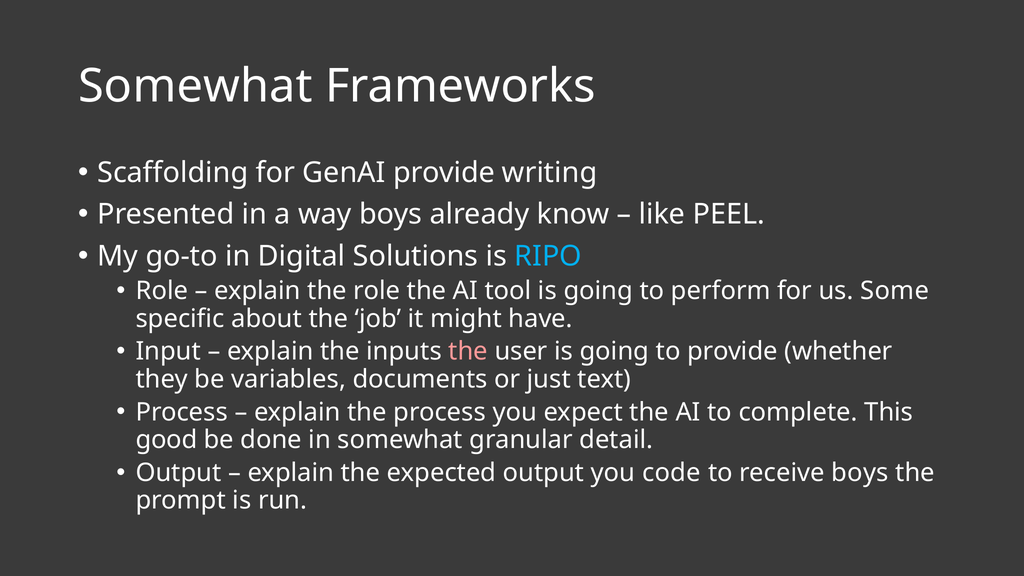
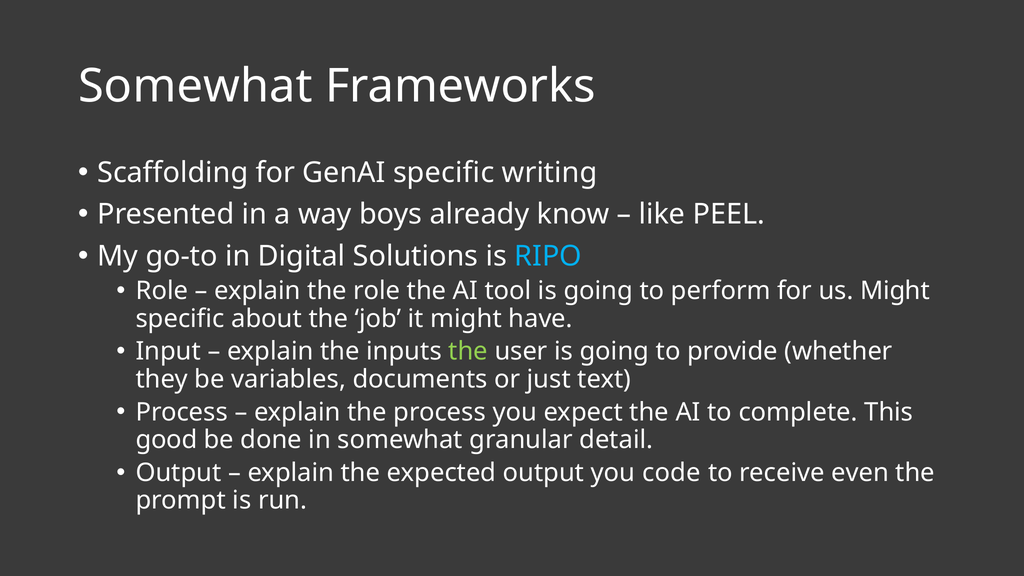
GenAI provide: provide -> specific
us Some: Some -> Might
the at (468, 352) colour: pink -> light green
receive boys: boys -> even
